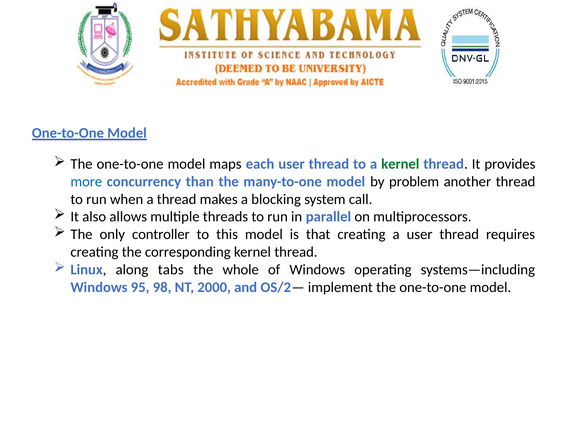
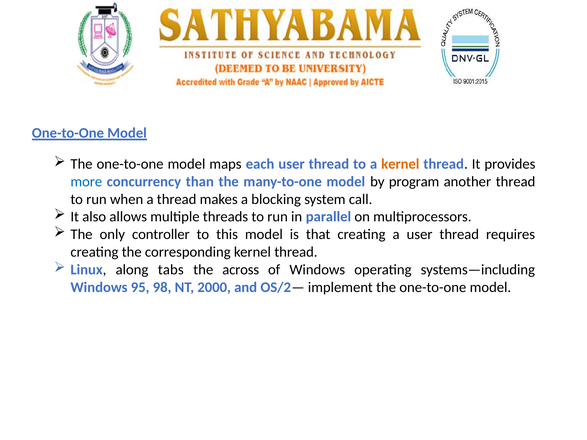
kernel at (400, 164) colour: green -> orange
problem: problem -> program
whole: whole -> across
